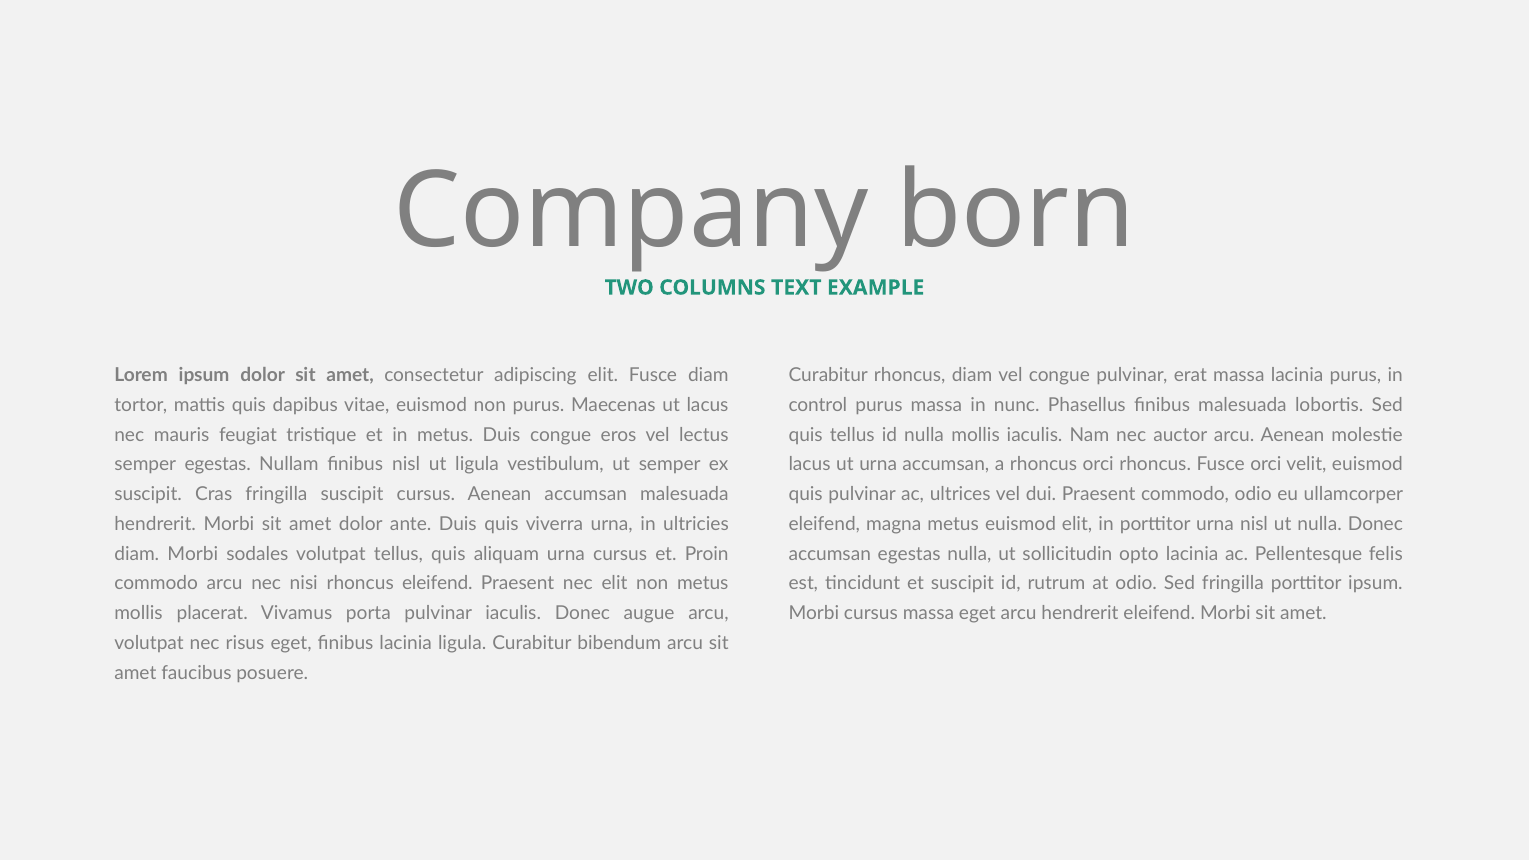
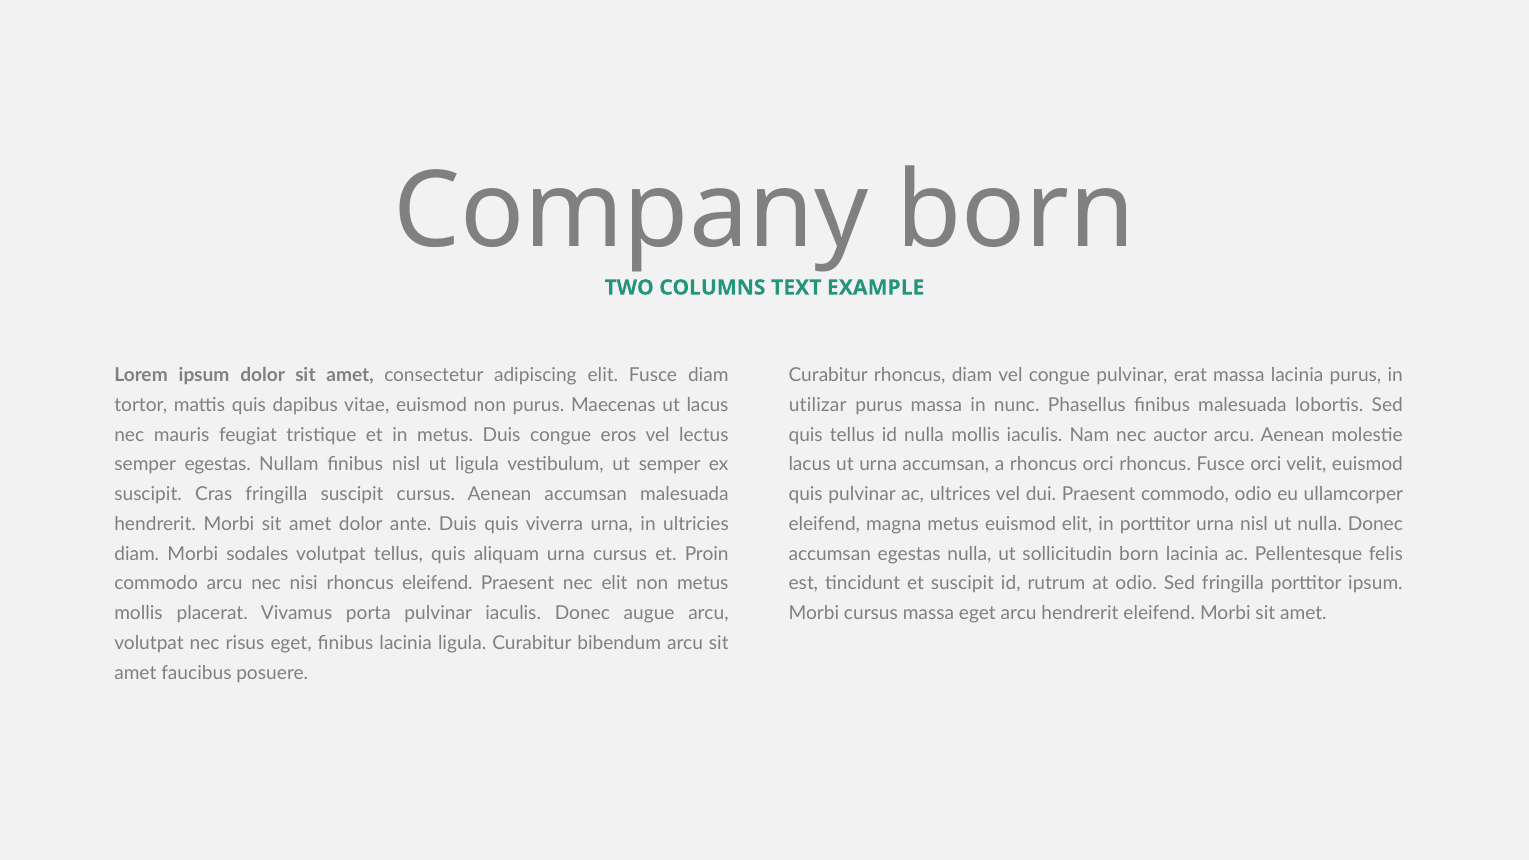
control: control -> utilizar
sollicitudin opto: opto -> born
